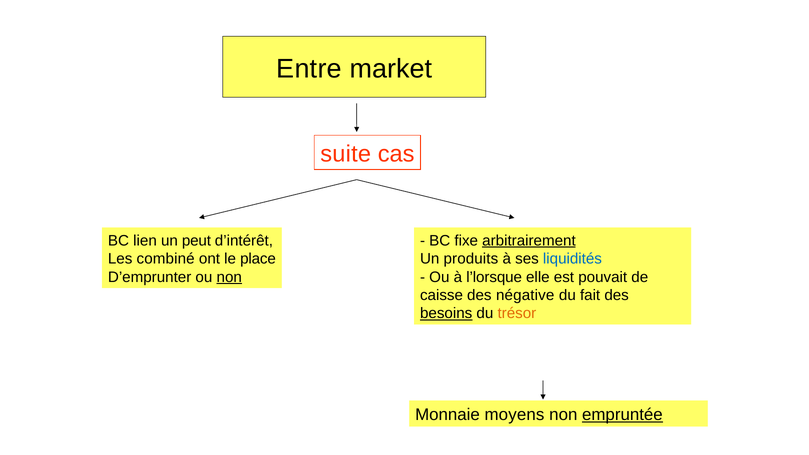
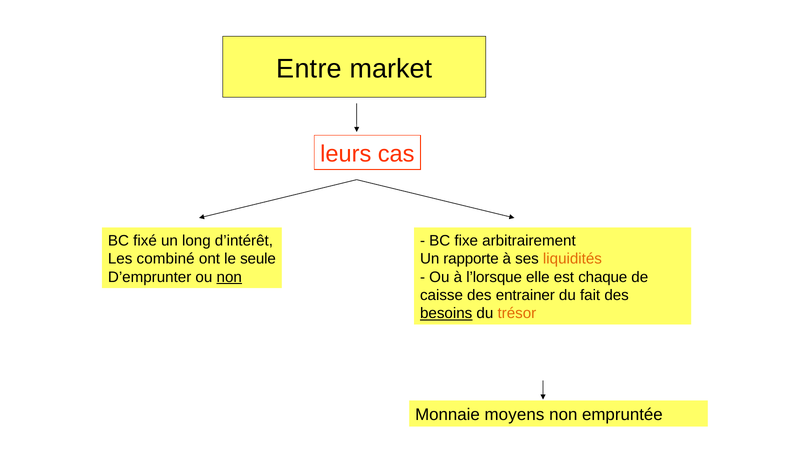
suite: suite -> leurs
lien: lien -> fixé
peut: peut -> long
arbitrairement underline: present -> none
place: place -> seule
produits: produits -> rapporte
liquidités colour: blue -> orange
pouvait: pouvait -> chaque
négative: négative -> entrainer
empruntée underline: present -> none
